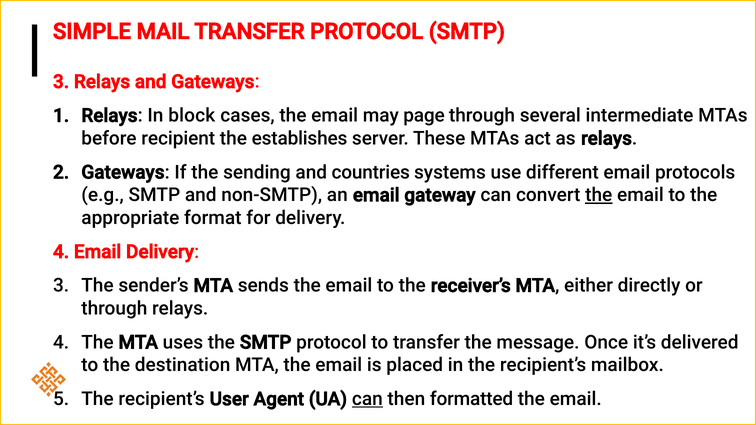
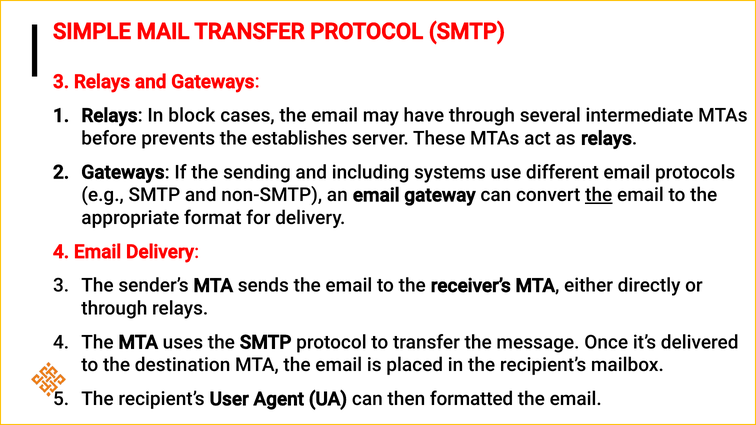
page: page -> have
recipient: recipient -> prevents
countries: countries -> including
can at (367, 399) underline: present -> none
